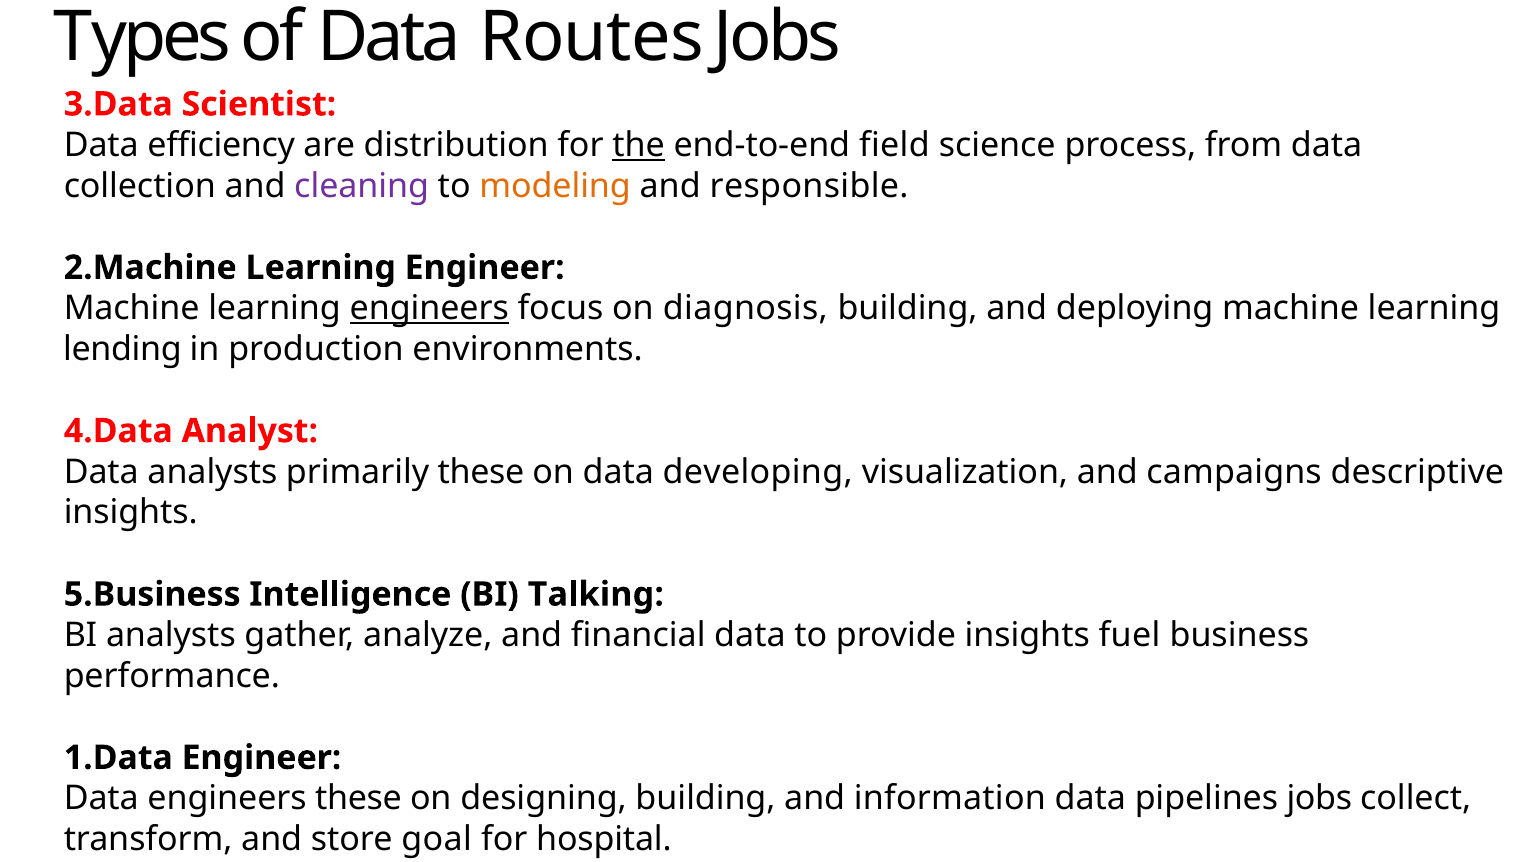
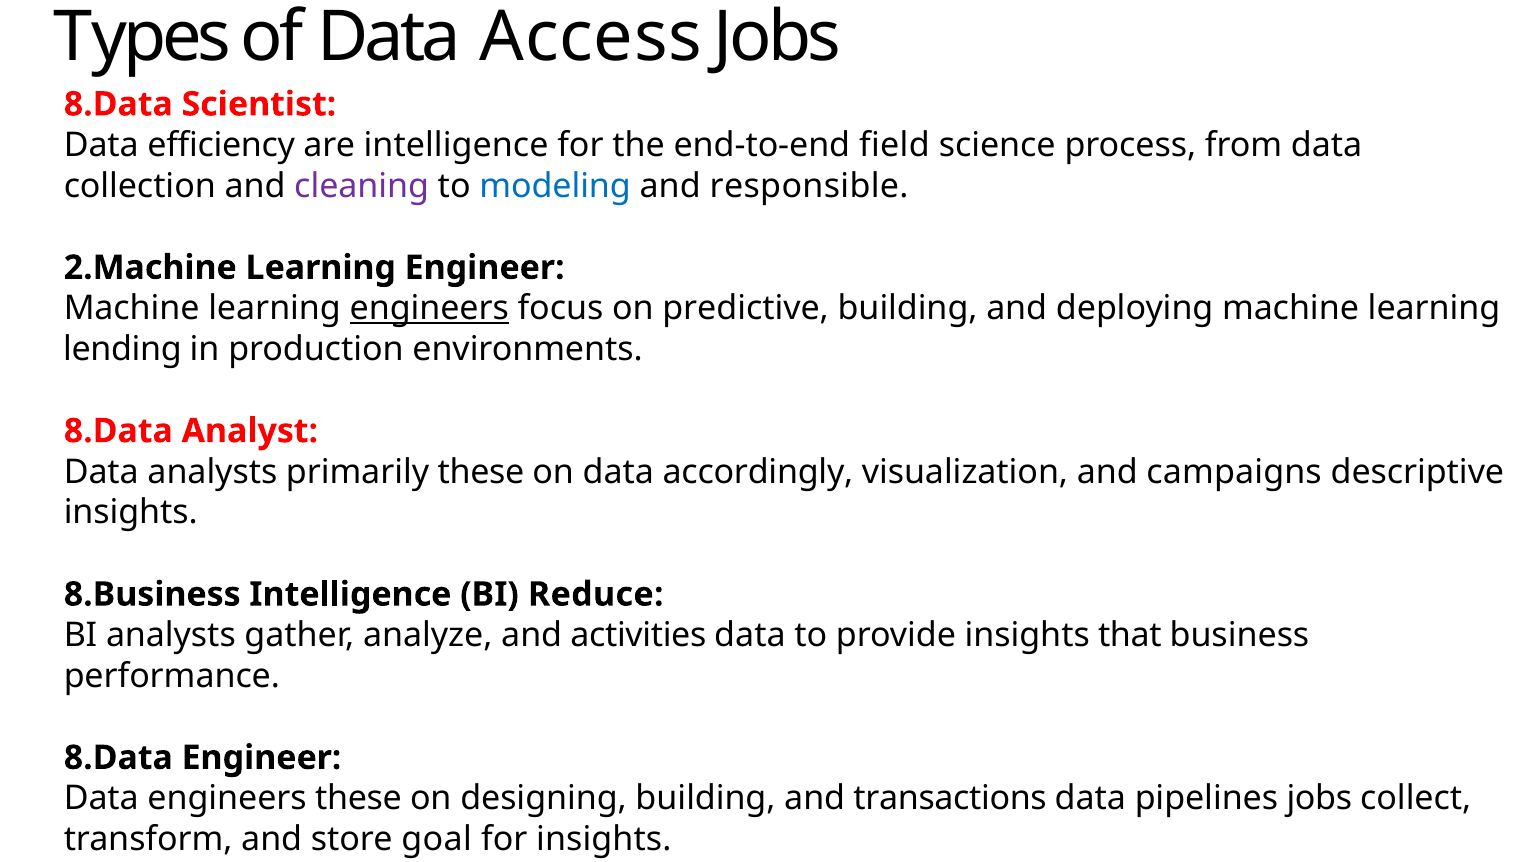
Routes: Routes -> Access
3.Data at (118, 104): 3.Data -> 8.Data
are distribution: distribution -> intelligence
the underline: present -> none
modeling colour: orange -> blue
diagnosis: diagnosis -> predictive
4.Data at (118, 431): 4.Data -> 8.Data
developing: developing -> accordingly
5.Business: 5.Business -> 8.Business
Talking: Talking -> Reduce
financial: financial -> activities
fuel: fuel -> that
1.Data at (118, 758): 1.Data -> 8.Data
information: information -> transactions
for hospital: hospital -> insights
